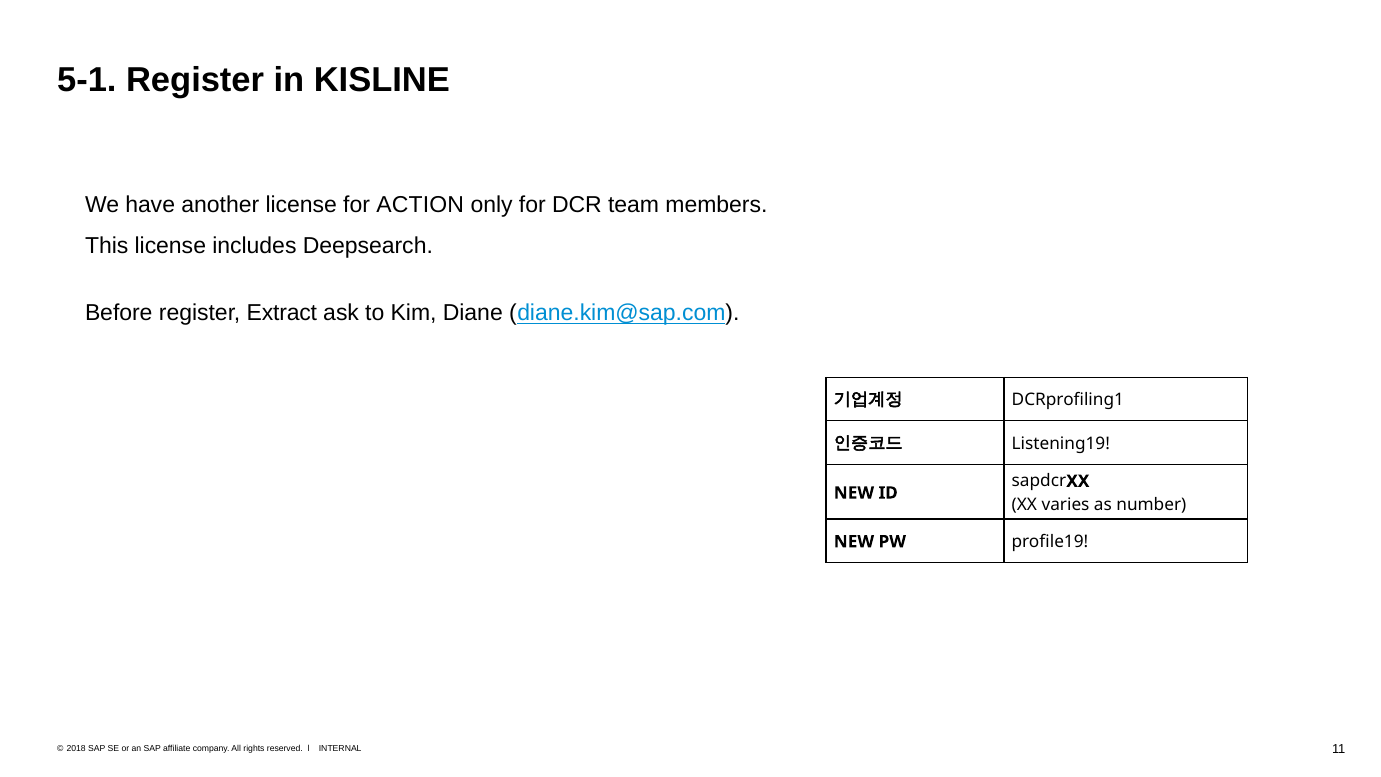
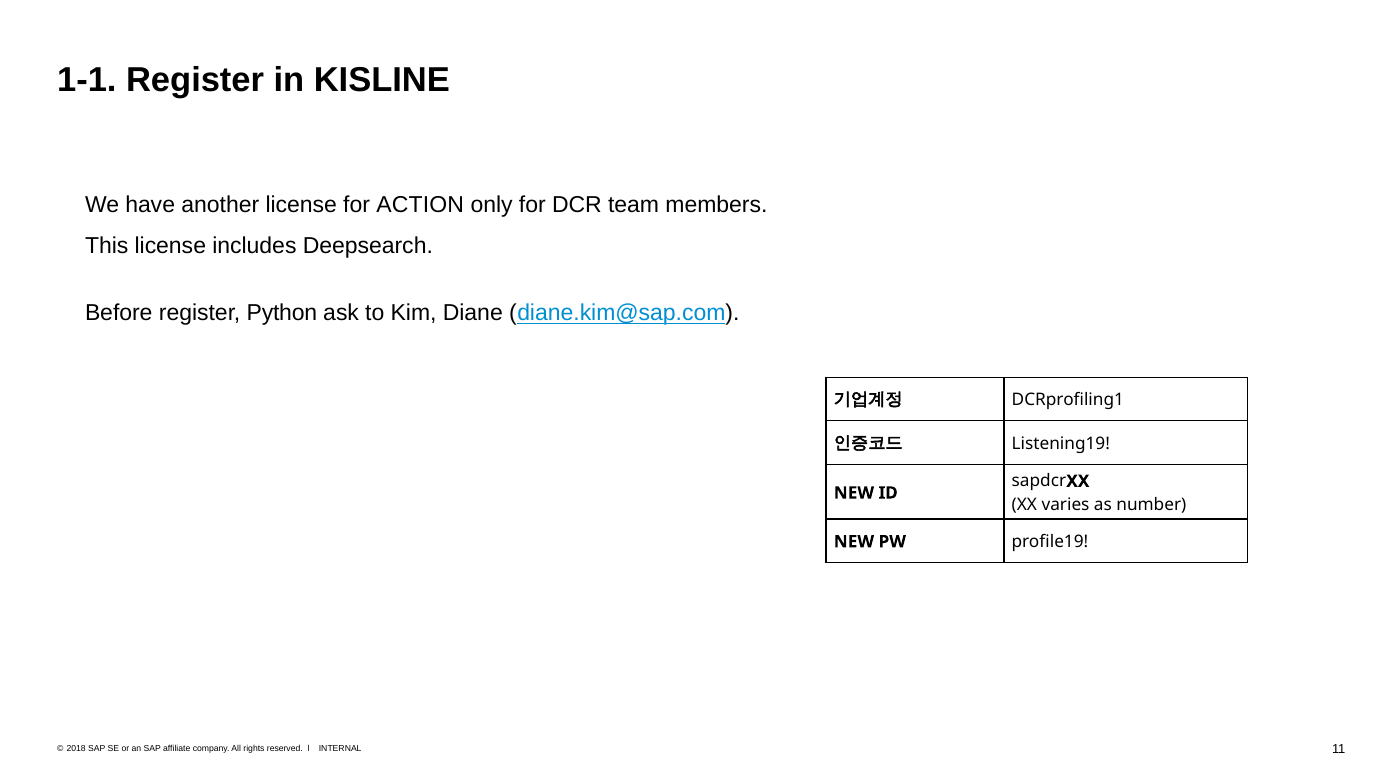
5-1: 5-1 -> 1-1
Extract: Extract -> Python
